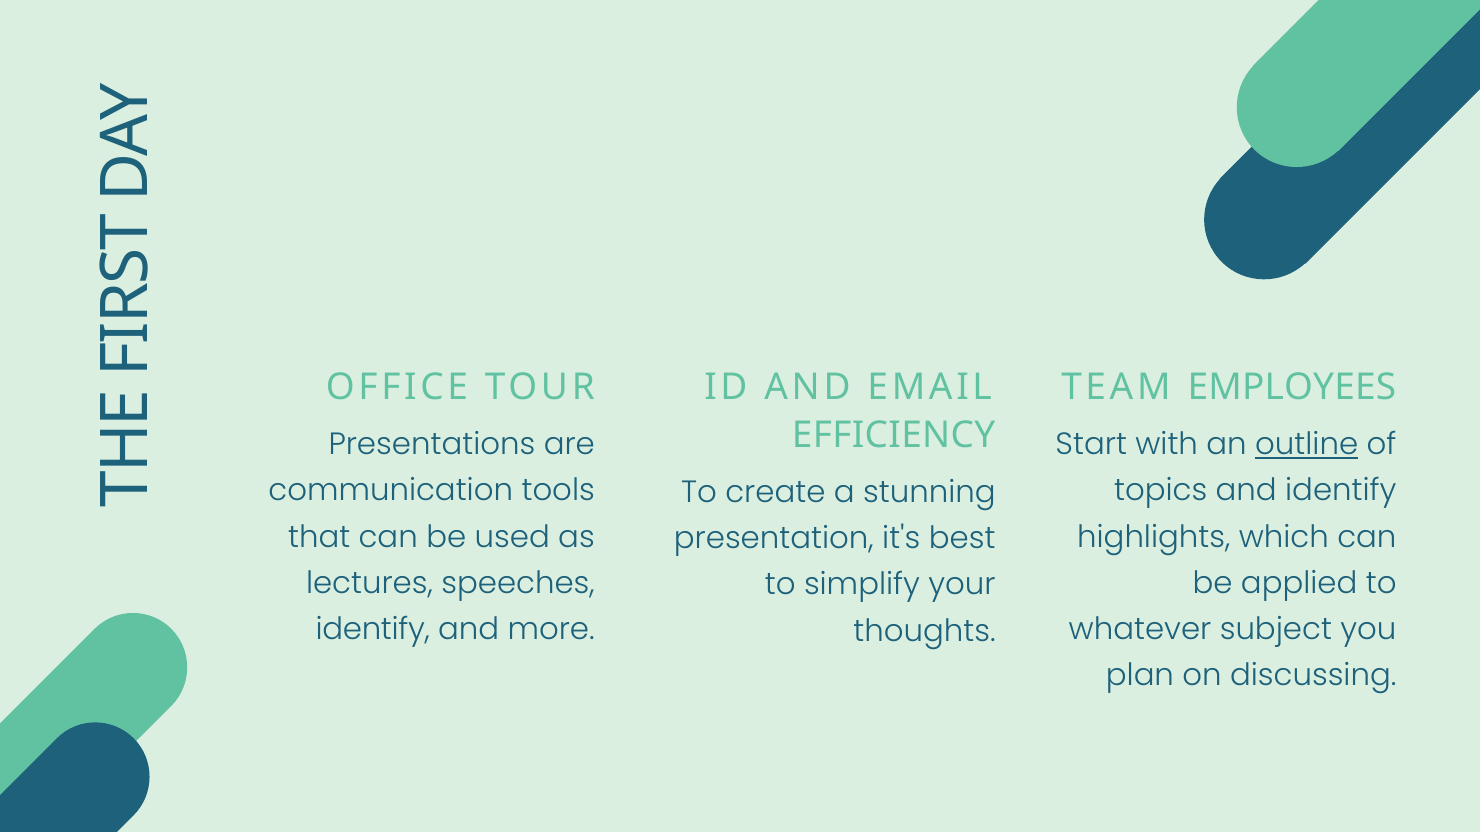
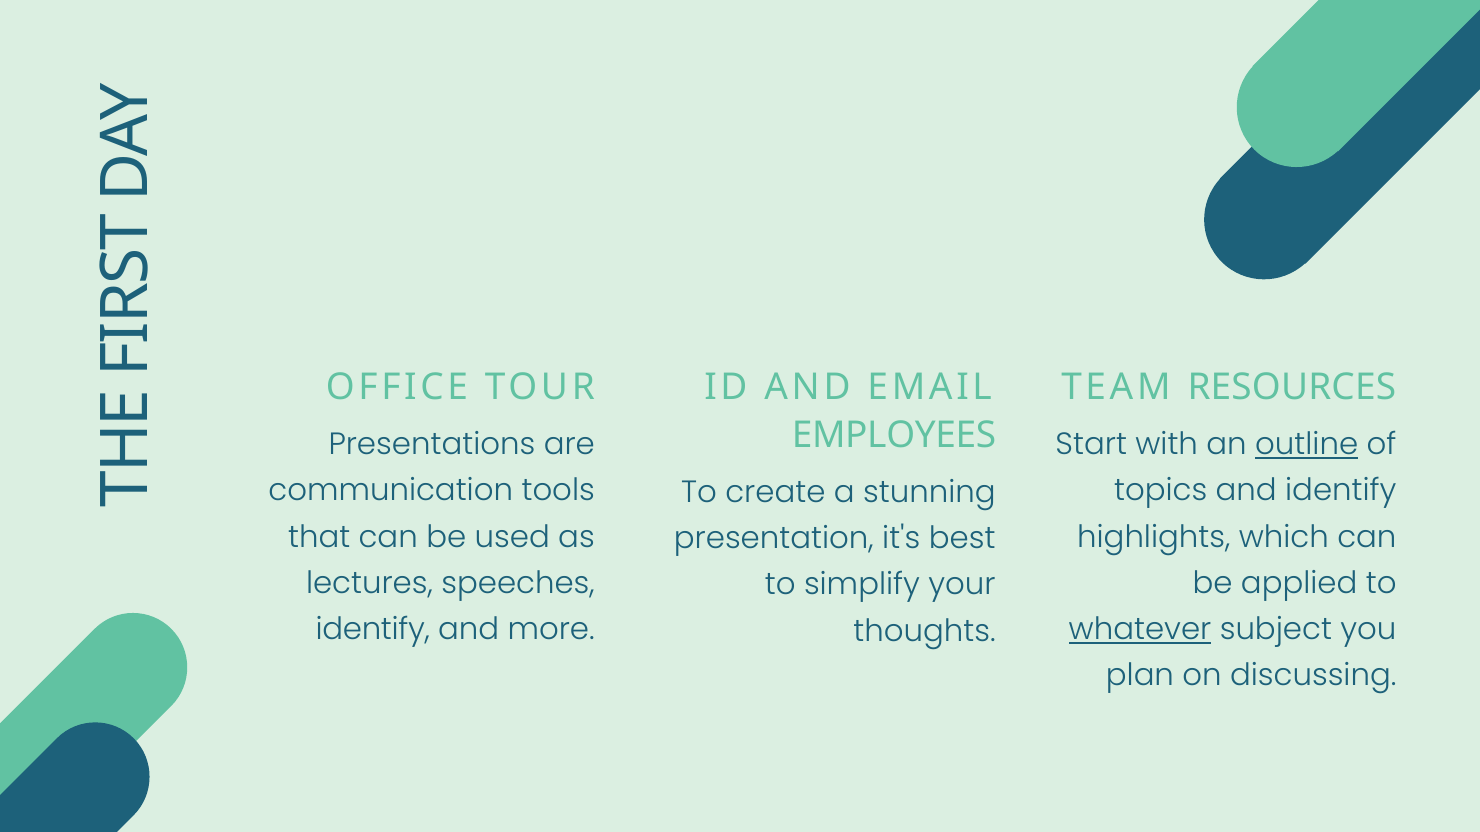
EMPLOYEES: EMPLOYEES -> RESOURCES
EFFICIENCY: EFFICIENCY -> EMPLOYEES
whatever underline: none -> present
